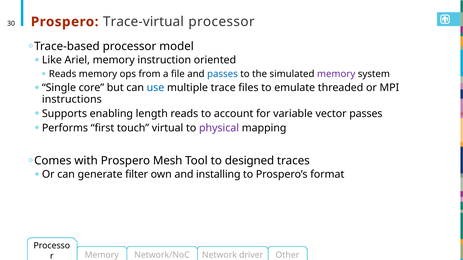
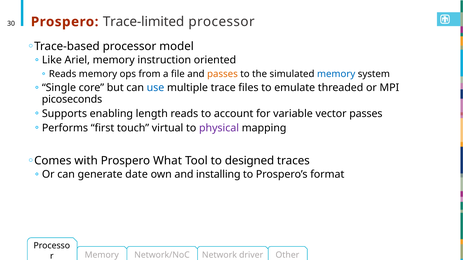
Trace-virtual: Trace-virtual -> Trace-limited
passes at (222, 74) colour: blue -> orange
memory at (336, 74) colour: purple -> blue
instructions: instructions -> picoseconds
Mesh: Mesh -> What
filter: filter -> date
